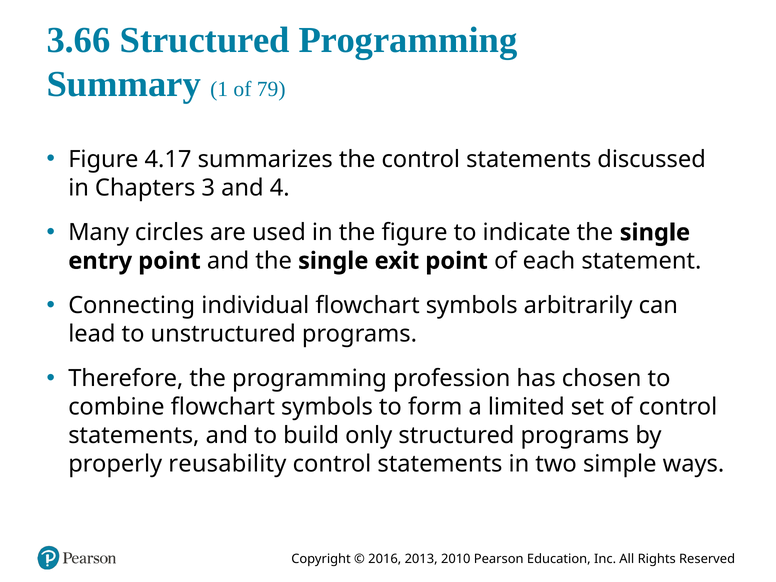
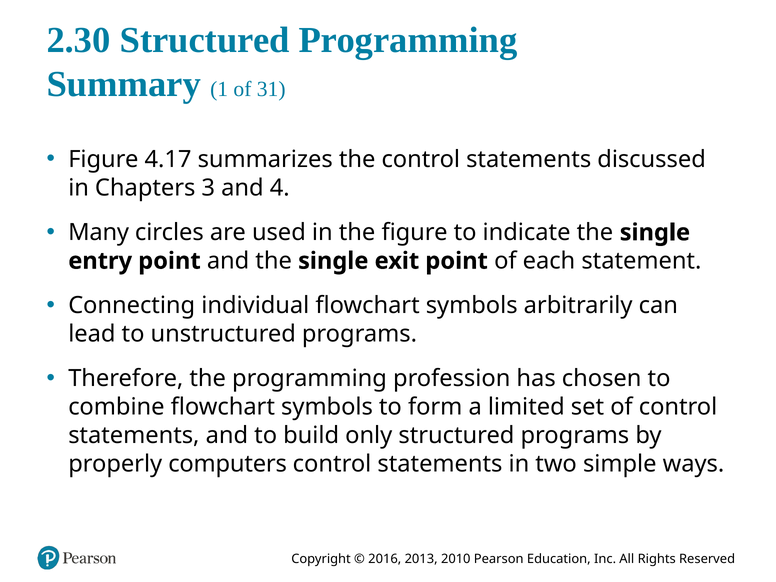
3.66: 3.66 -> 2.30
79: 79 -> 31
reusability: reusability -> computers
